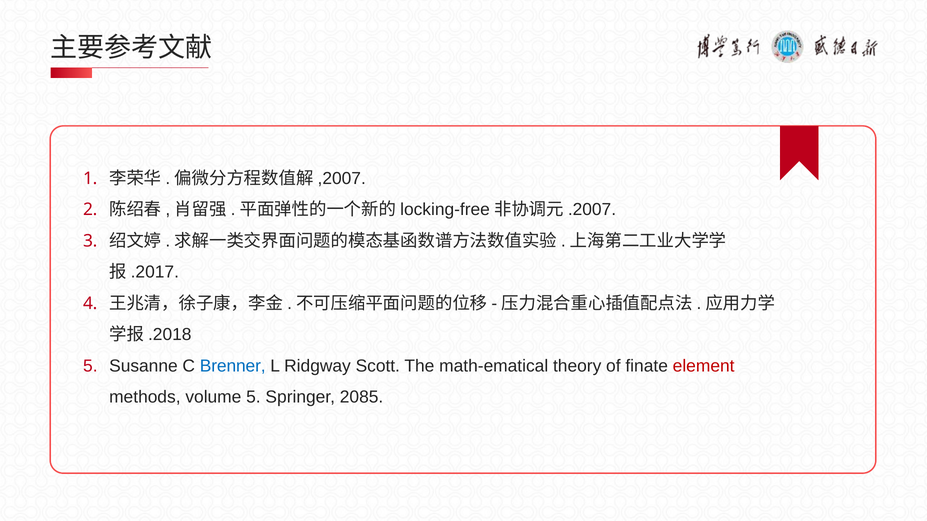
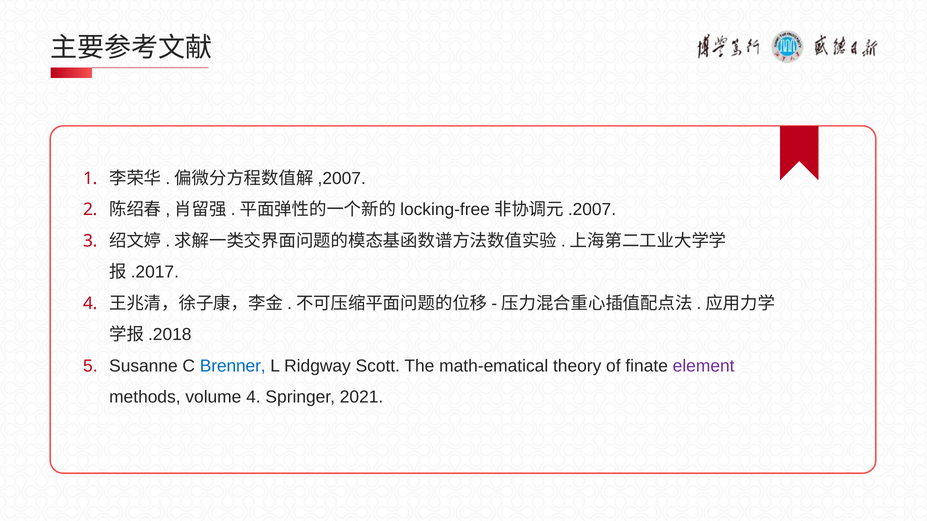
element colour: red -> purple
volume 5: 5 -> 4
2085: 2085 -> 2021
